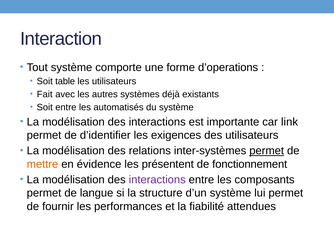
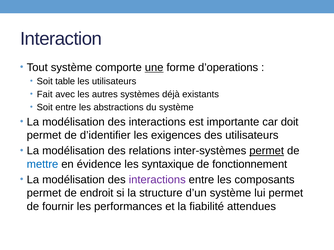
une underline: none -> present
automatisés: automatisés -> abstractions
link: link -> doit
mettre colour: orange -> blue
présentent: présentent -> syntaxique
langue: langue -> endroit
